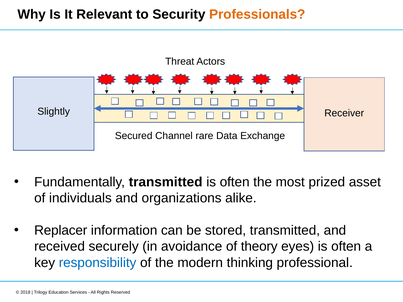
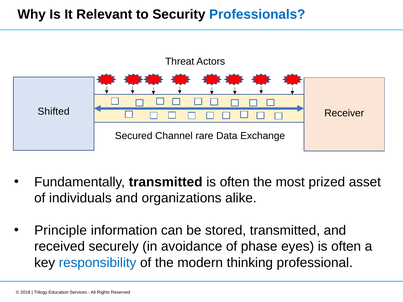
Professionals colour: orange -> blue
Slightly: Slightly -> Shifted
Replacer: Replacer -> Principle
theory: theory -> phase
